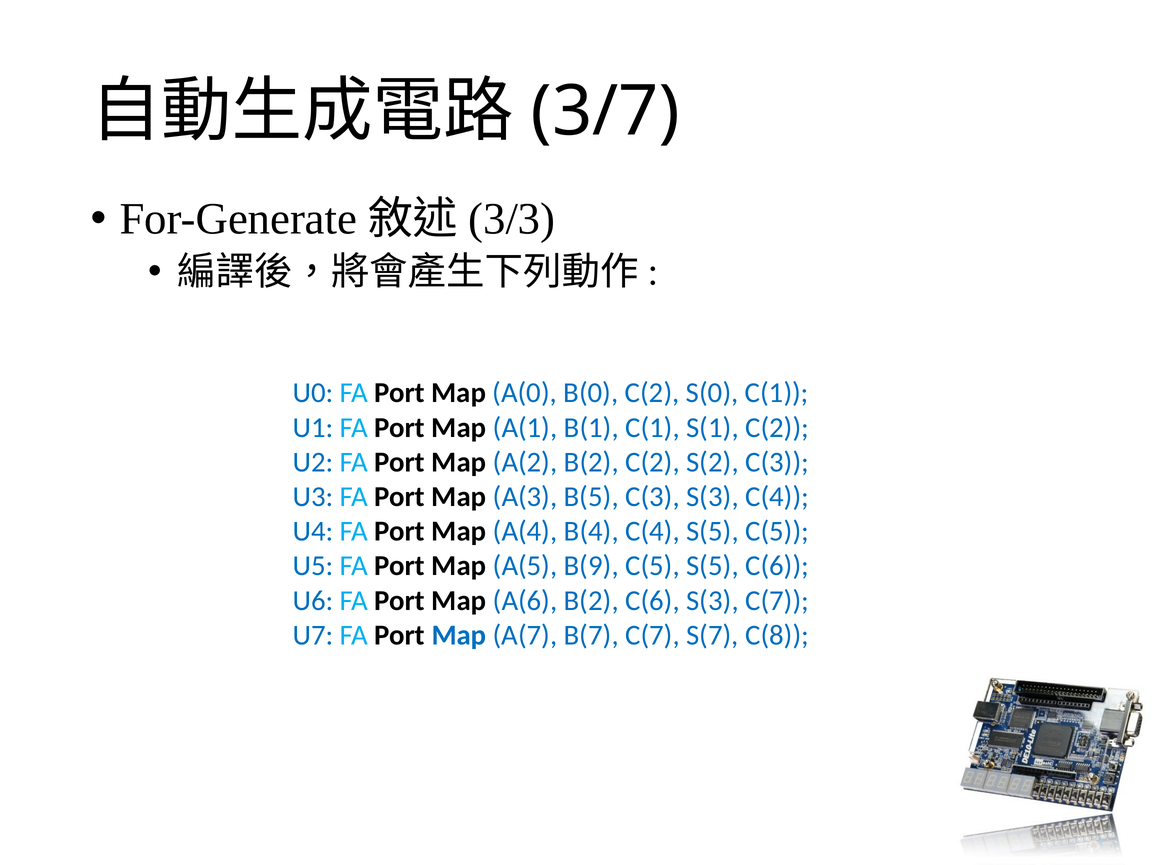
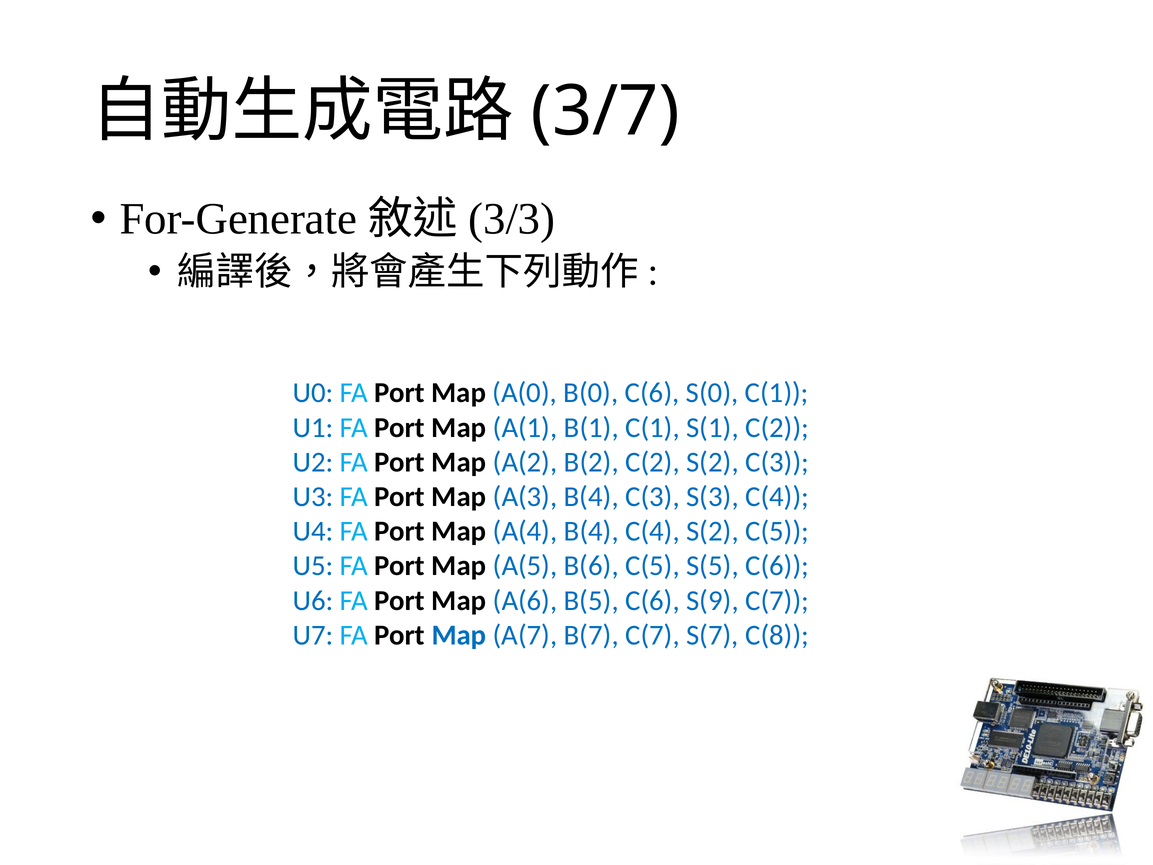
B(0 C(2: C(2 -> C(6
A(3 B(5: B(5 -> B(4
C(4 S(5: S(5 -> S(2
B(9: B(9 -> B(6
A(6 B(2: B(2 -> B(5
C(6 S(3: S(3 -> S(9
